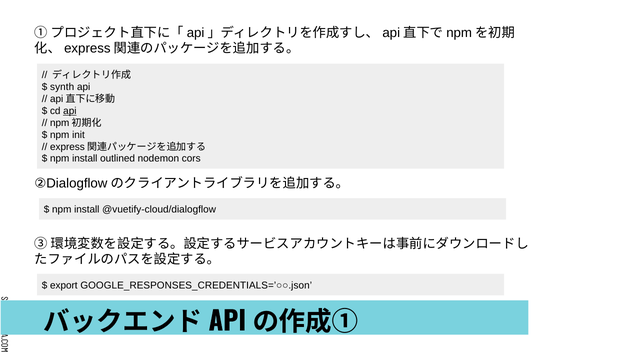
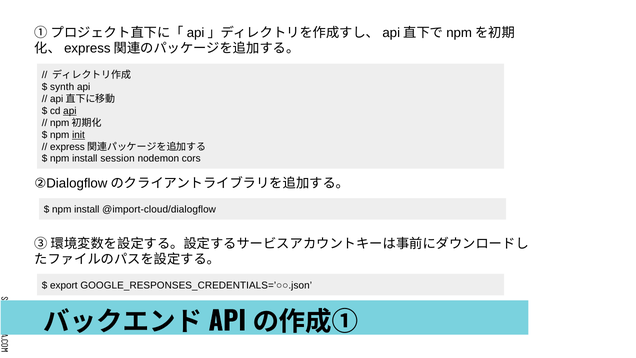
init underline: none -> present
outlined: outlined -> session
@vuetify-cloud/dialogflow: @vuetify-cloud/dialogflow -> @import-cloud/dialogflow
